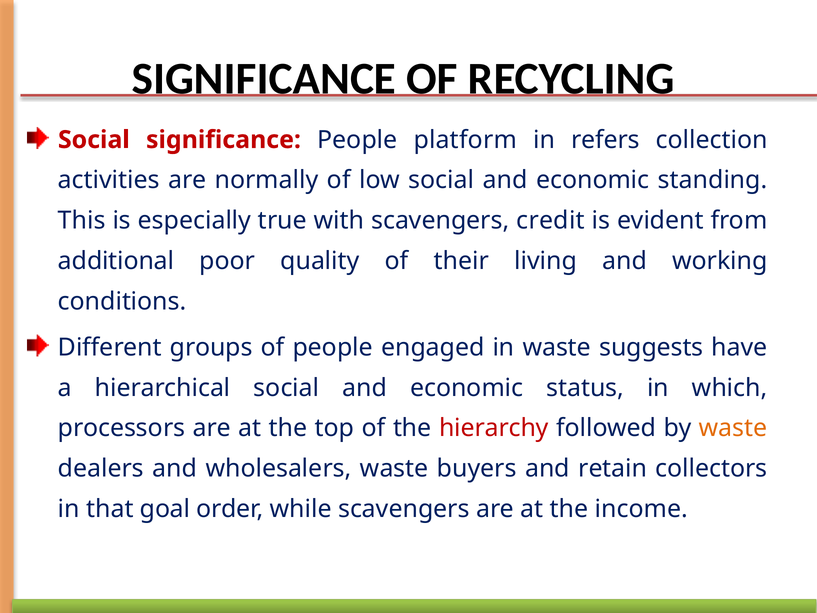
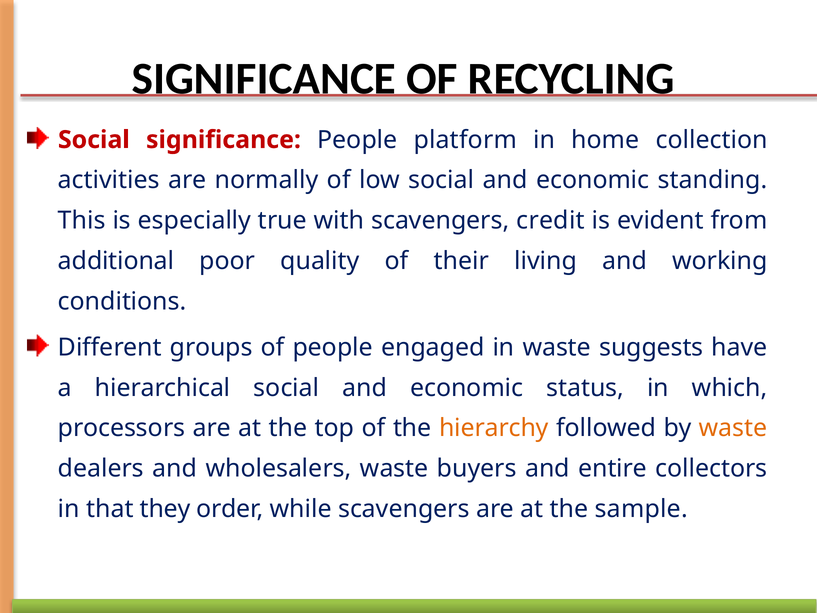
refers: refers -> home
hierarchy colour: red -> orange
retain: retain -> entire
goal: goal -> they
income: income -> sample
